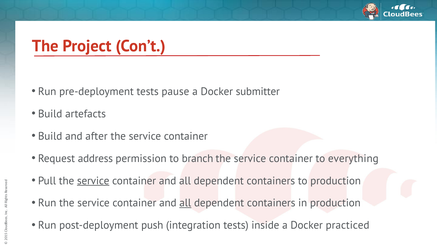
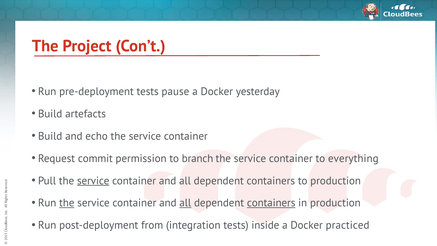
submitter: submitter -> yesterday
after: after -> echo
address: address -> commit
the at (67, 203) underline: none -> present
containers at (271, 203) underline: none -> present
push: push -> from
